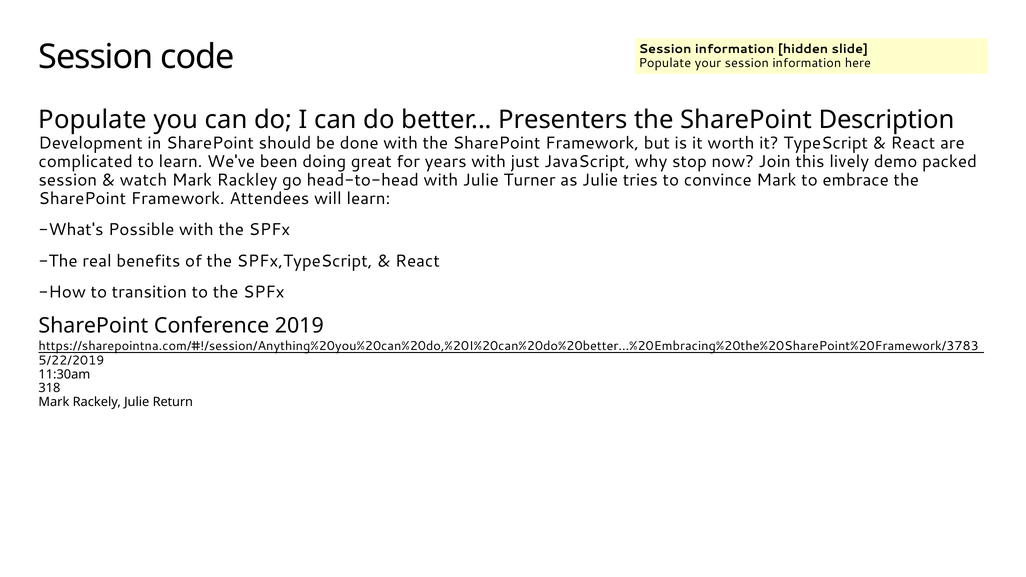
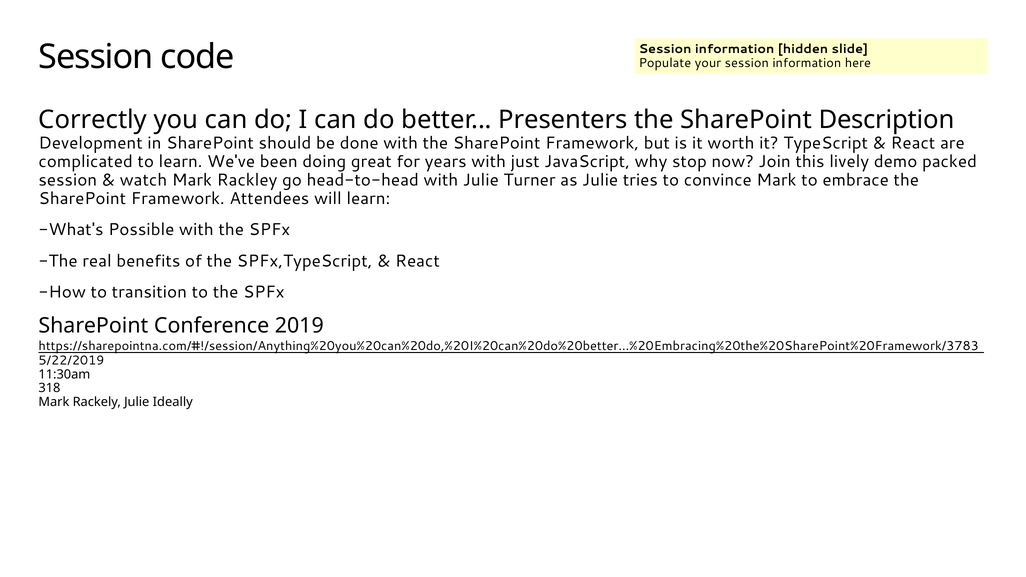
Populate at (93, 120): Populate -> Correctly
Return: Return -> Ideally
